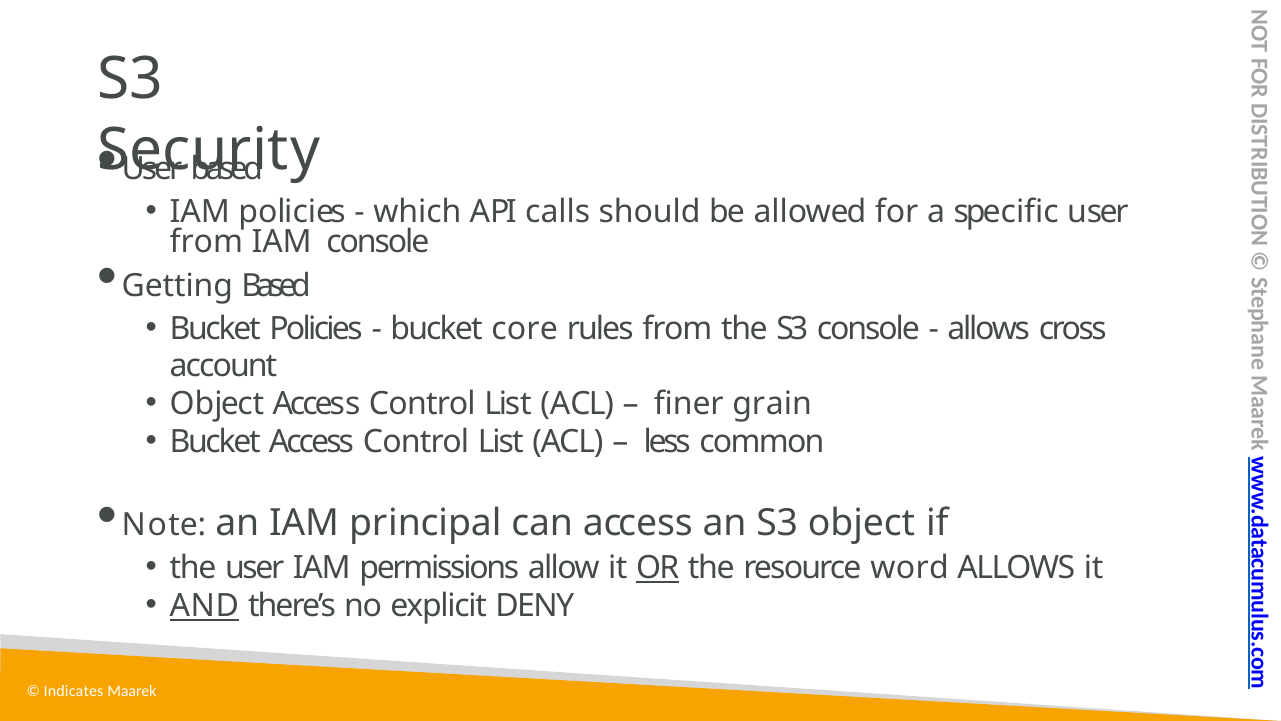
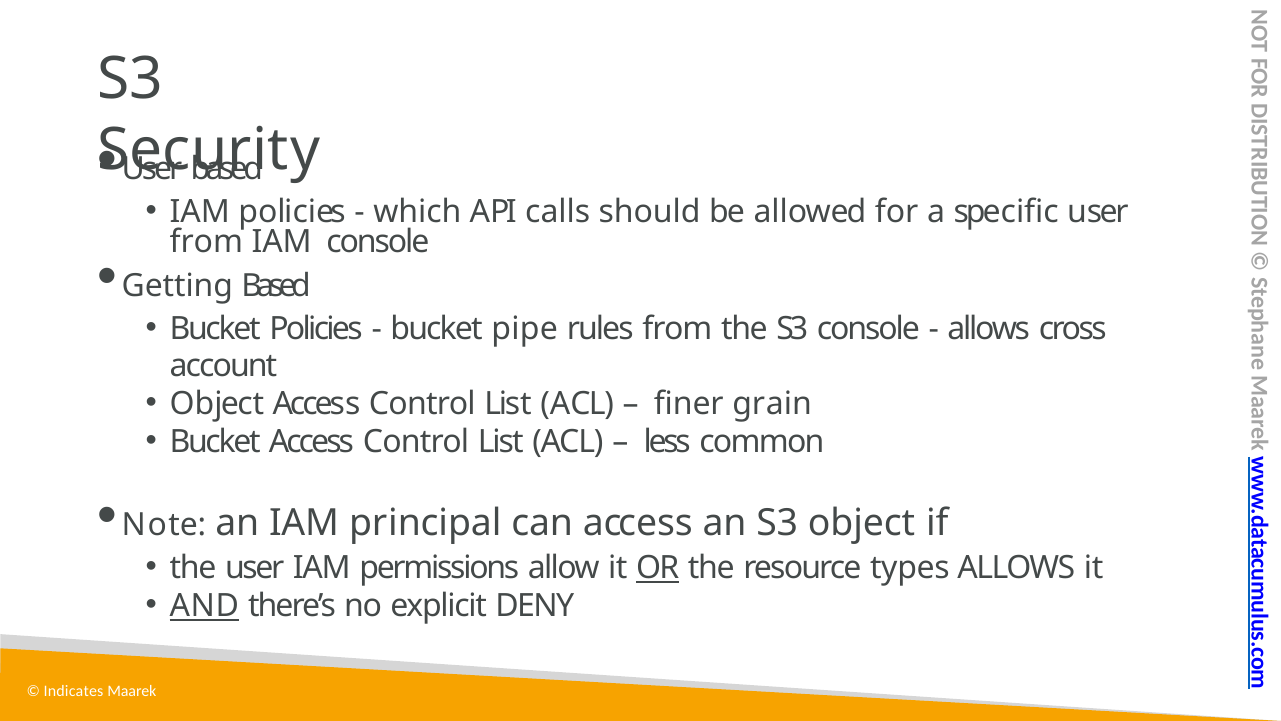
core: core -> pipe
word: word -> types
